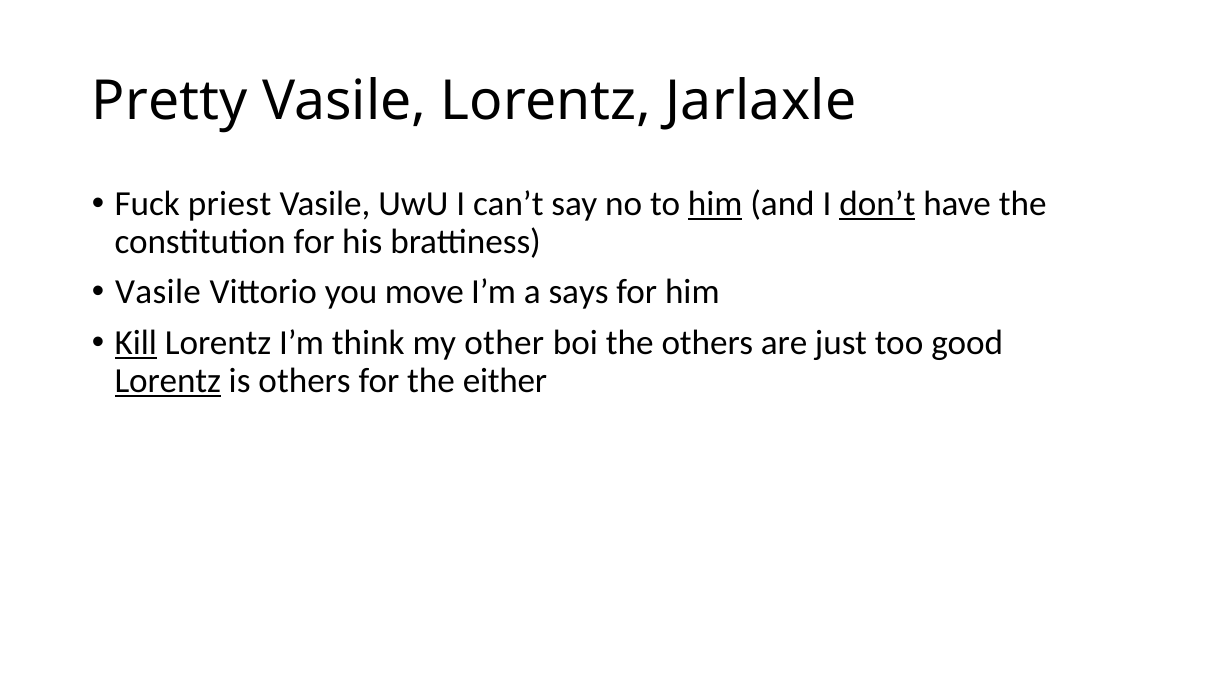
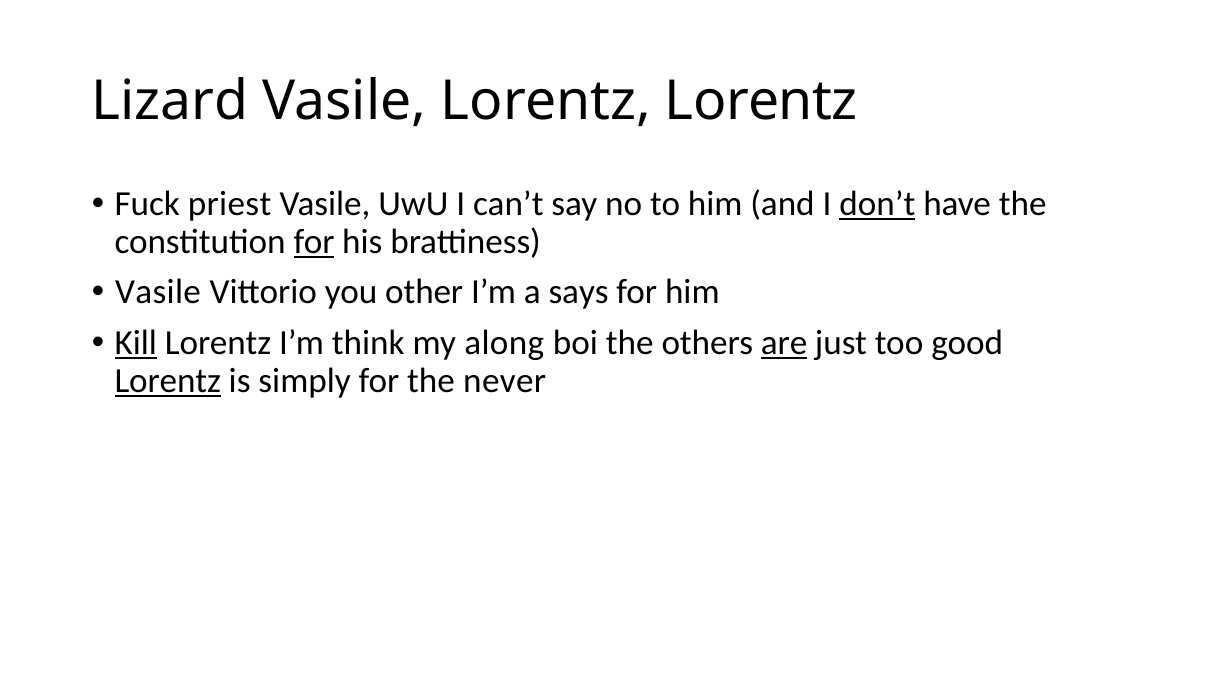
Pretty: Pretty -> Lizard
Lorentz Jarlaxle: Jarlaxle -> Lorentz
him at (715, 204) underline: present -> none
for at (314, 242) underline: none -> present
move: move -> other
other: other -> along
are underline: none -> present
is others: others -> simply
either: either -> never
